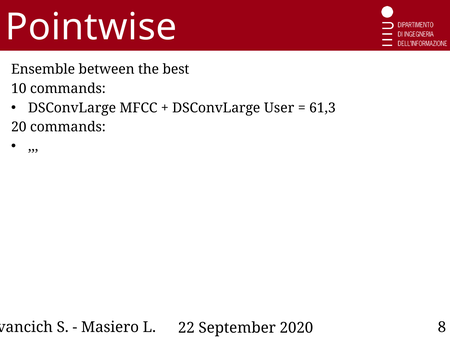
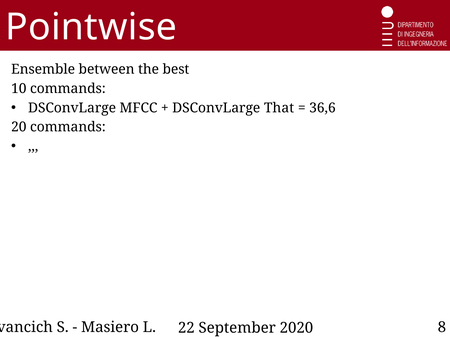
User: User -> That
61,3: 61,3 -> 36,6
